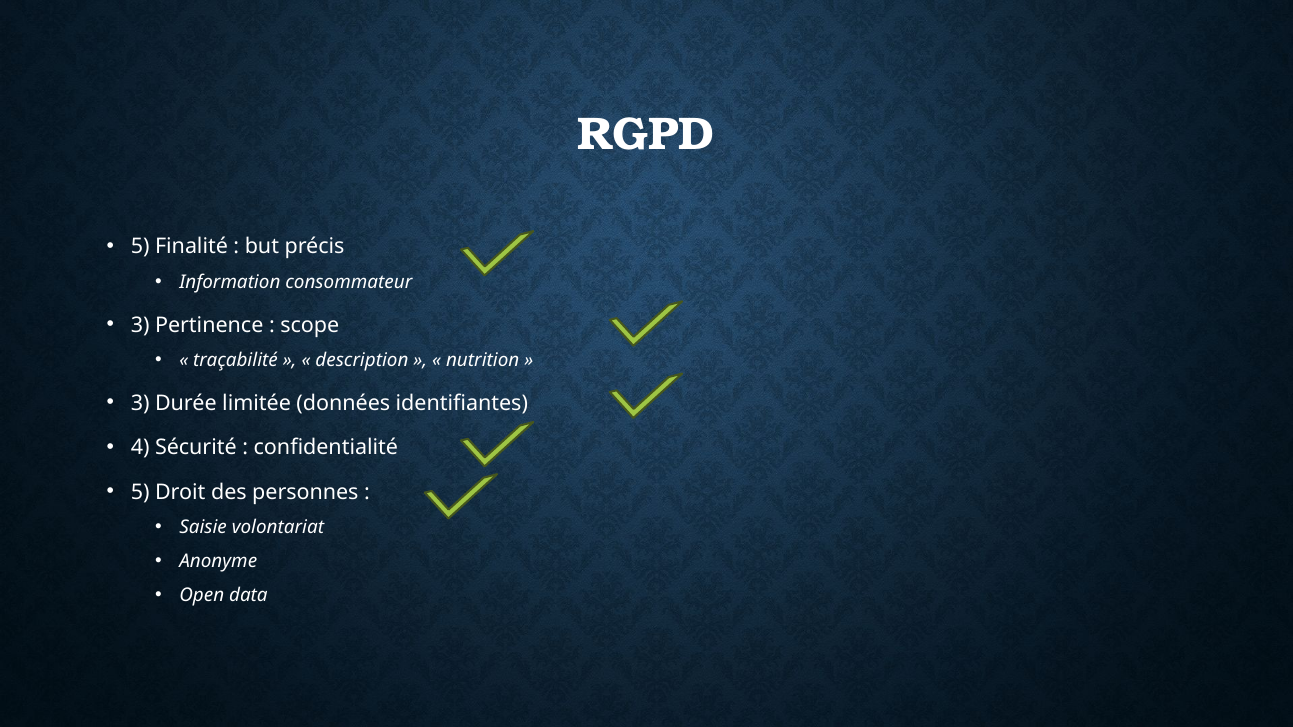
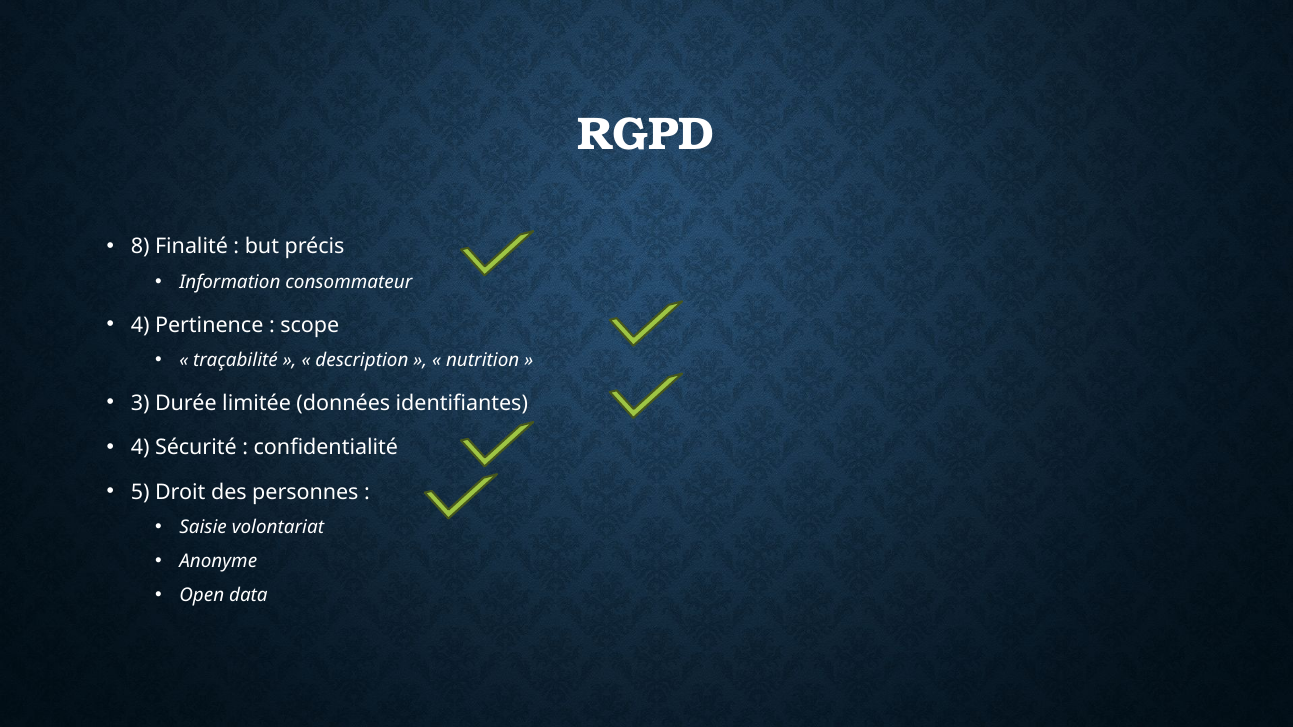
5 at (140, 247): 5 -> 8
3 at (140, 325): 3 -> 4
